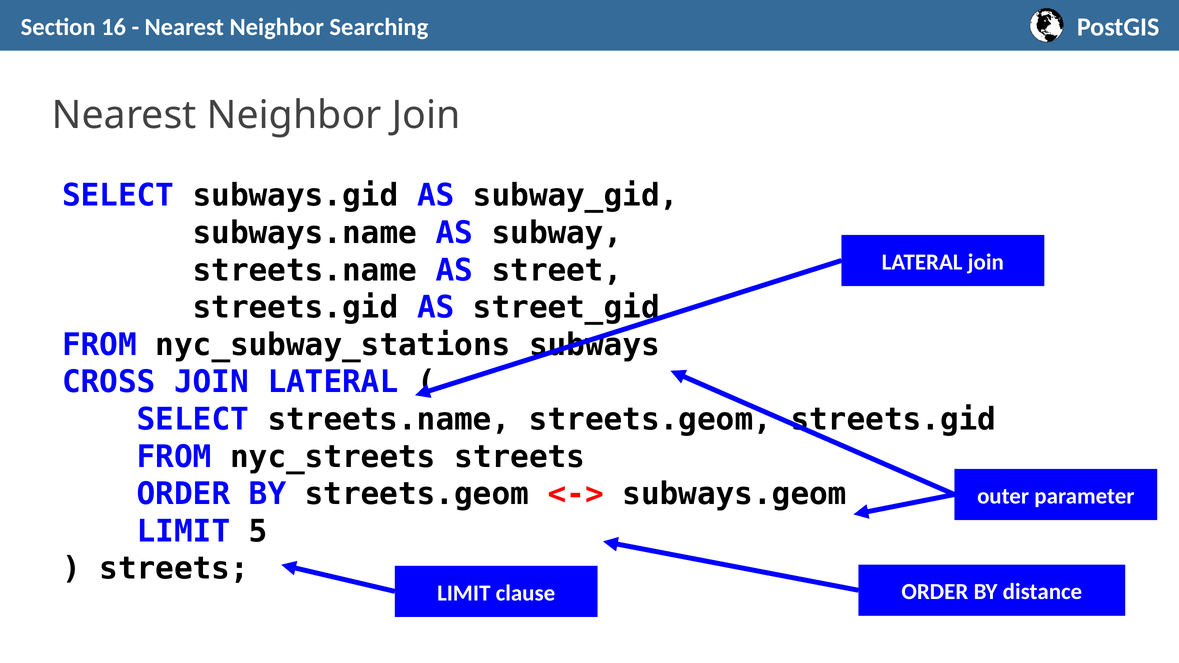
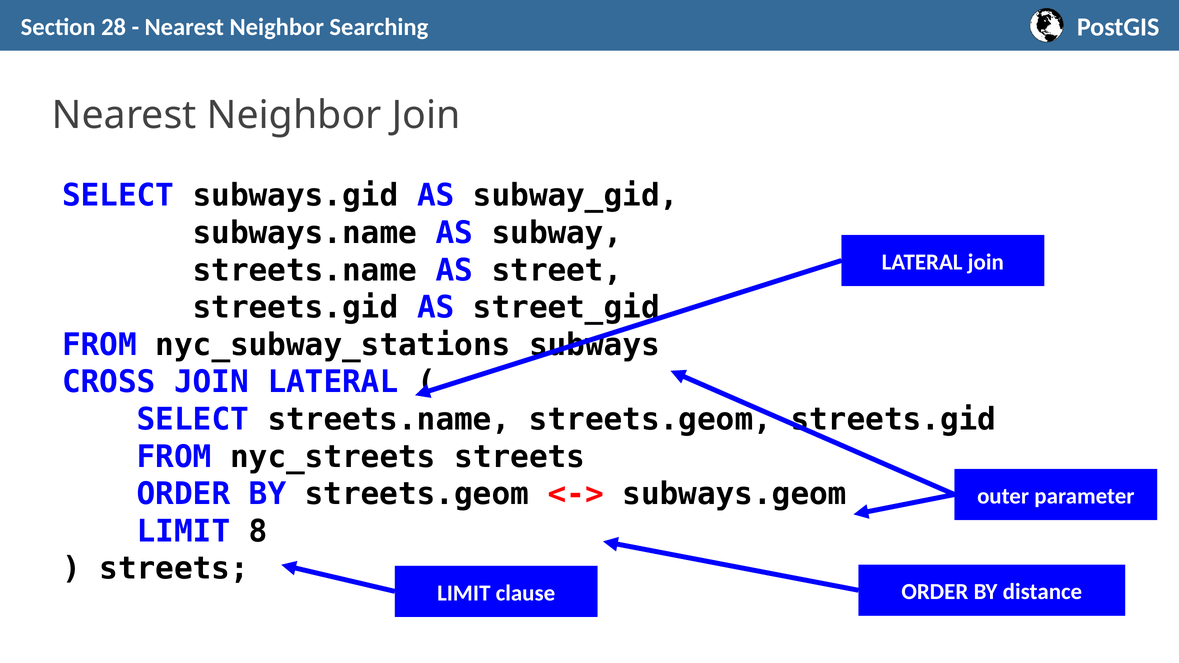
16: 16 -> 28
5: 5 -> 8
